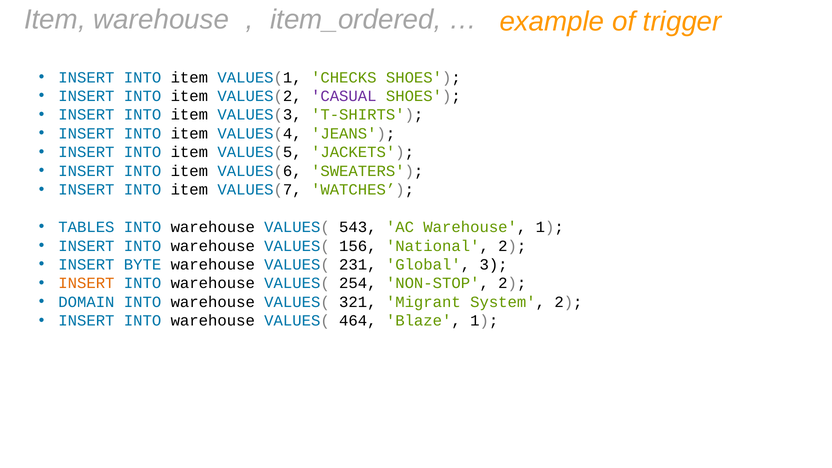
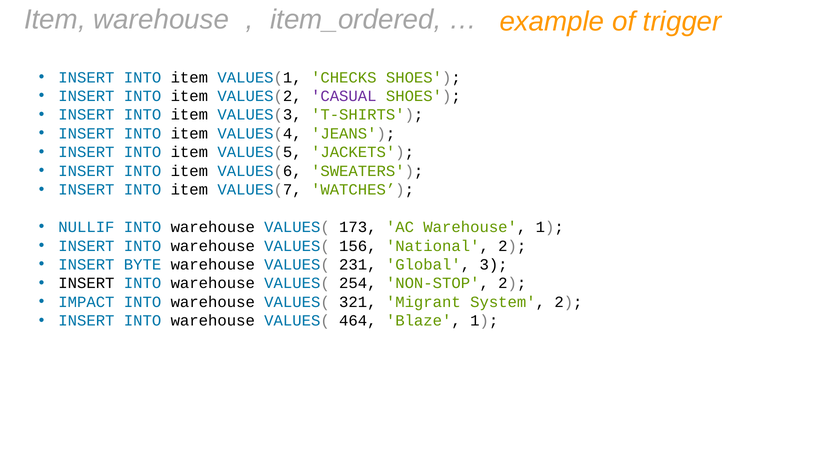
TABLES: TABLES -> NULLIF
543: 543 -> 173
INSERT at (86, 283) colour: orange -> black
DOMAIN: DOMAIN -> IMPACT
